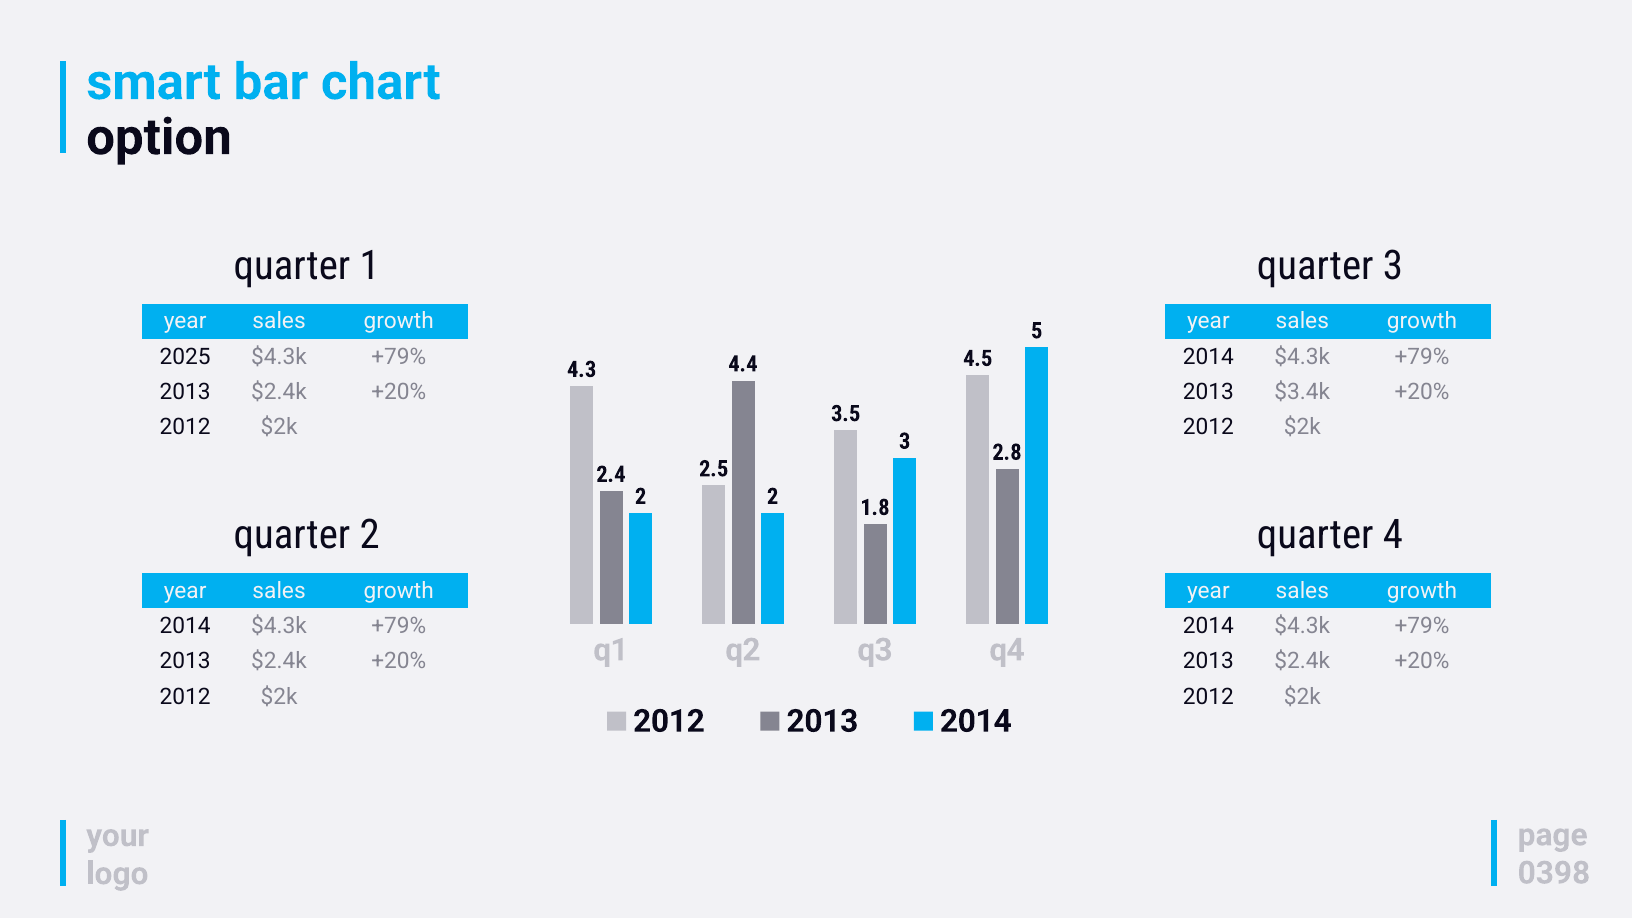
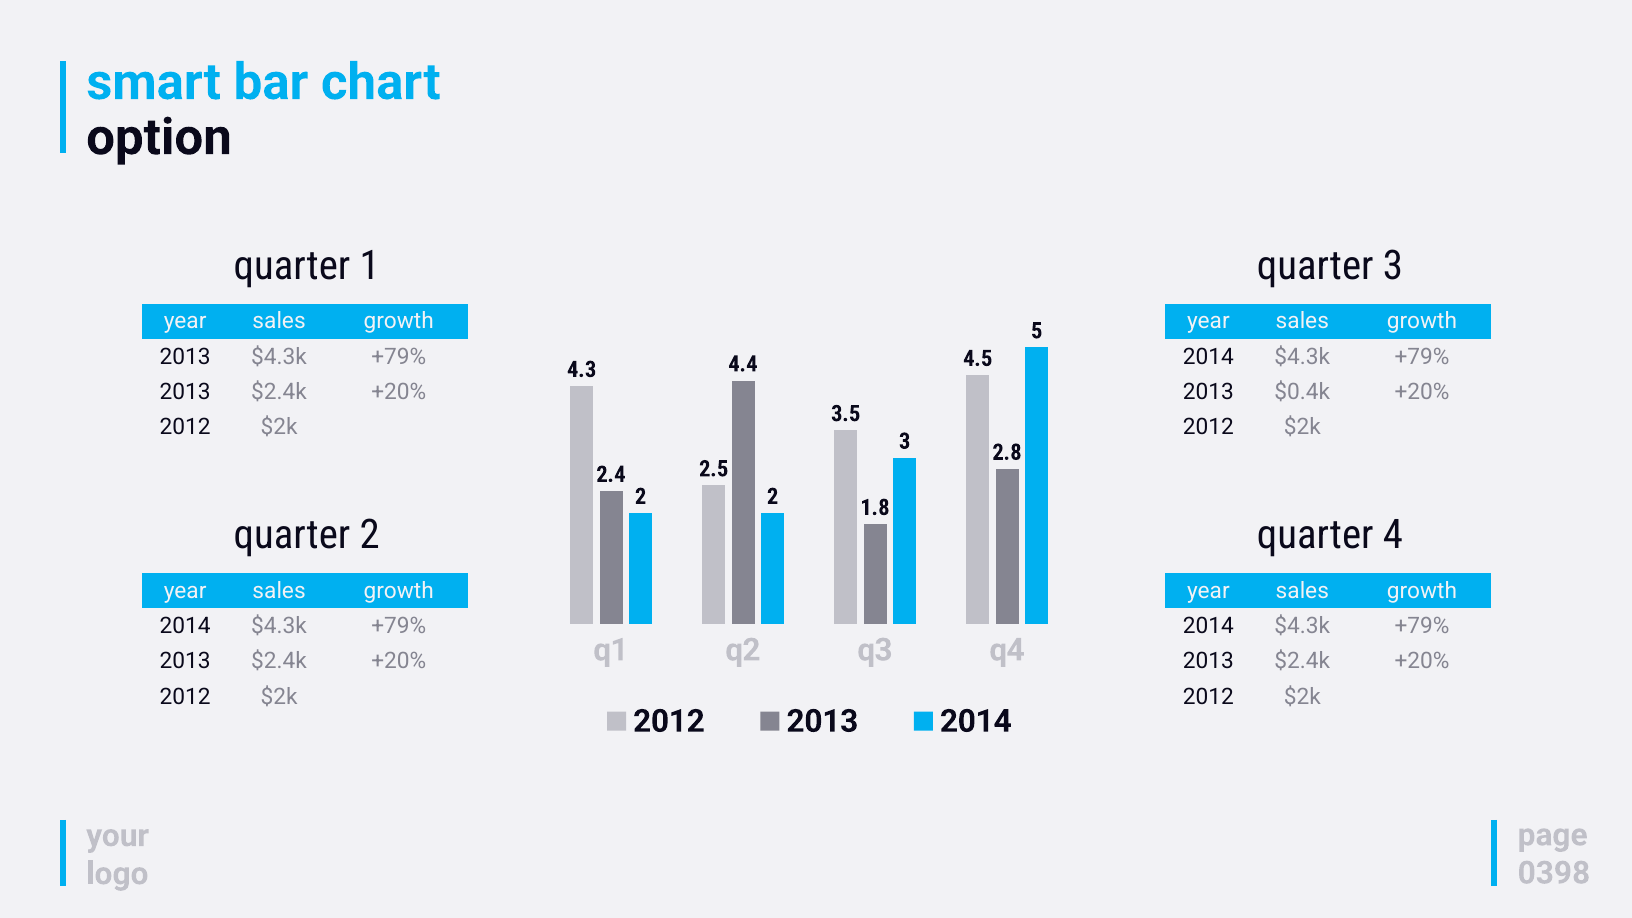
2025 at (185, 357): 2025 -> 2013
$3.4k: $3.4k -> $0.4k
